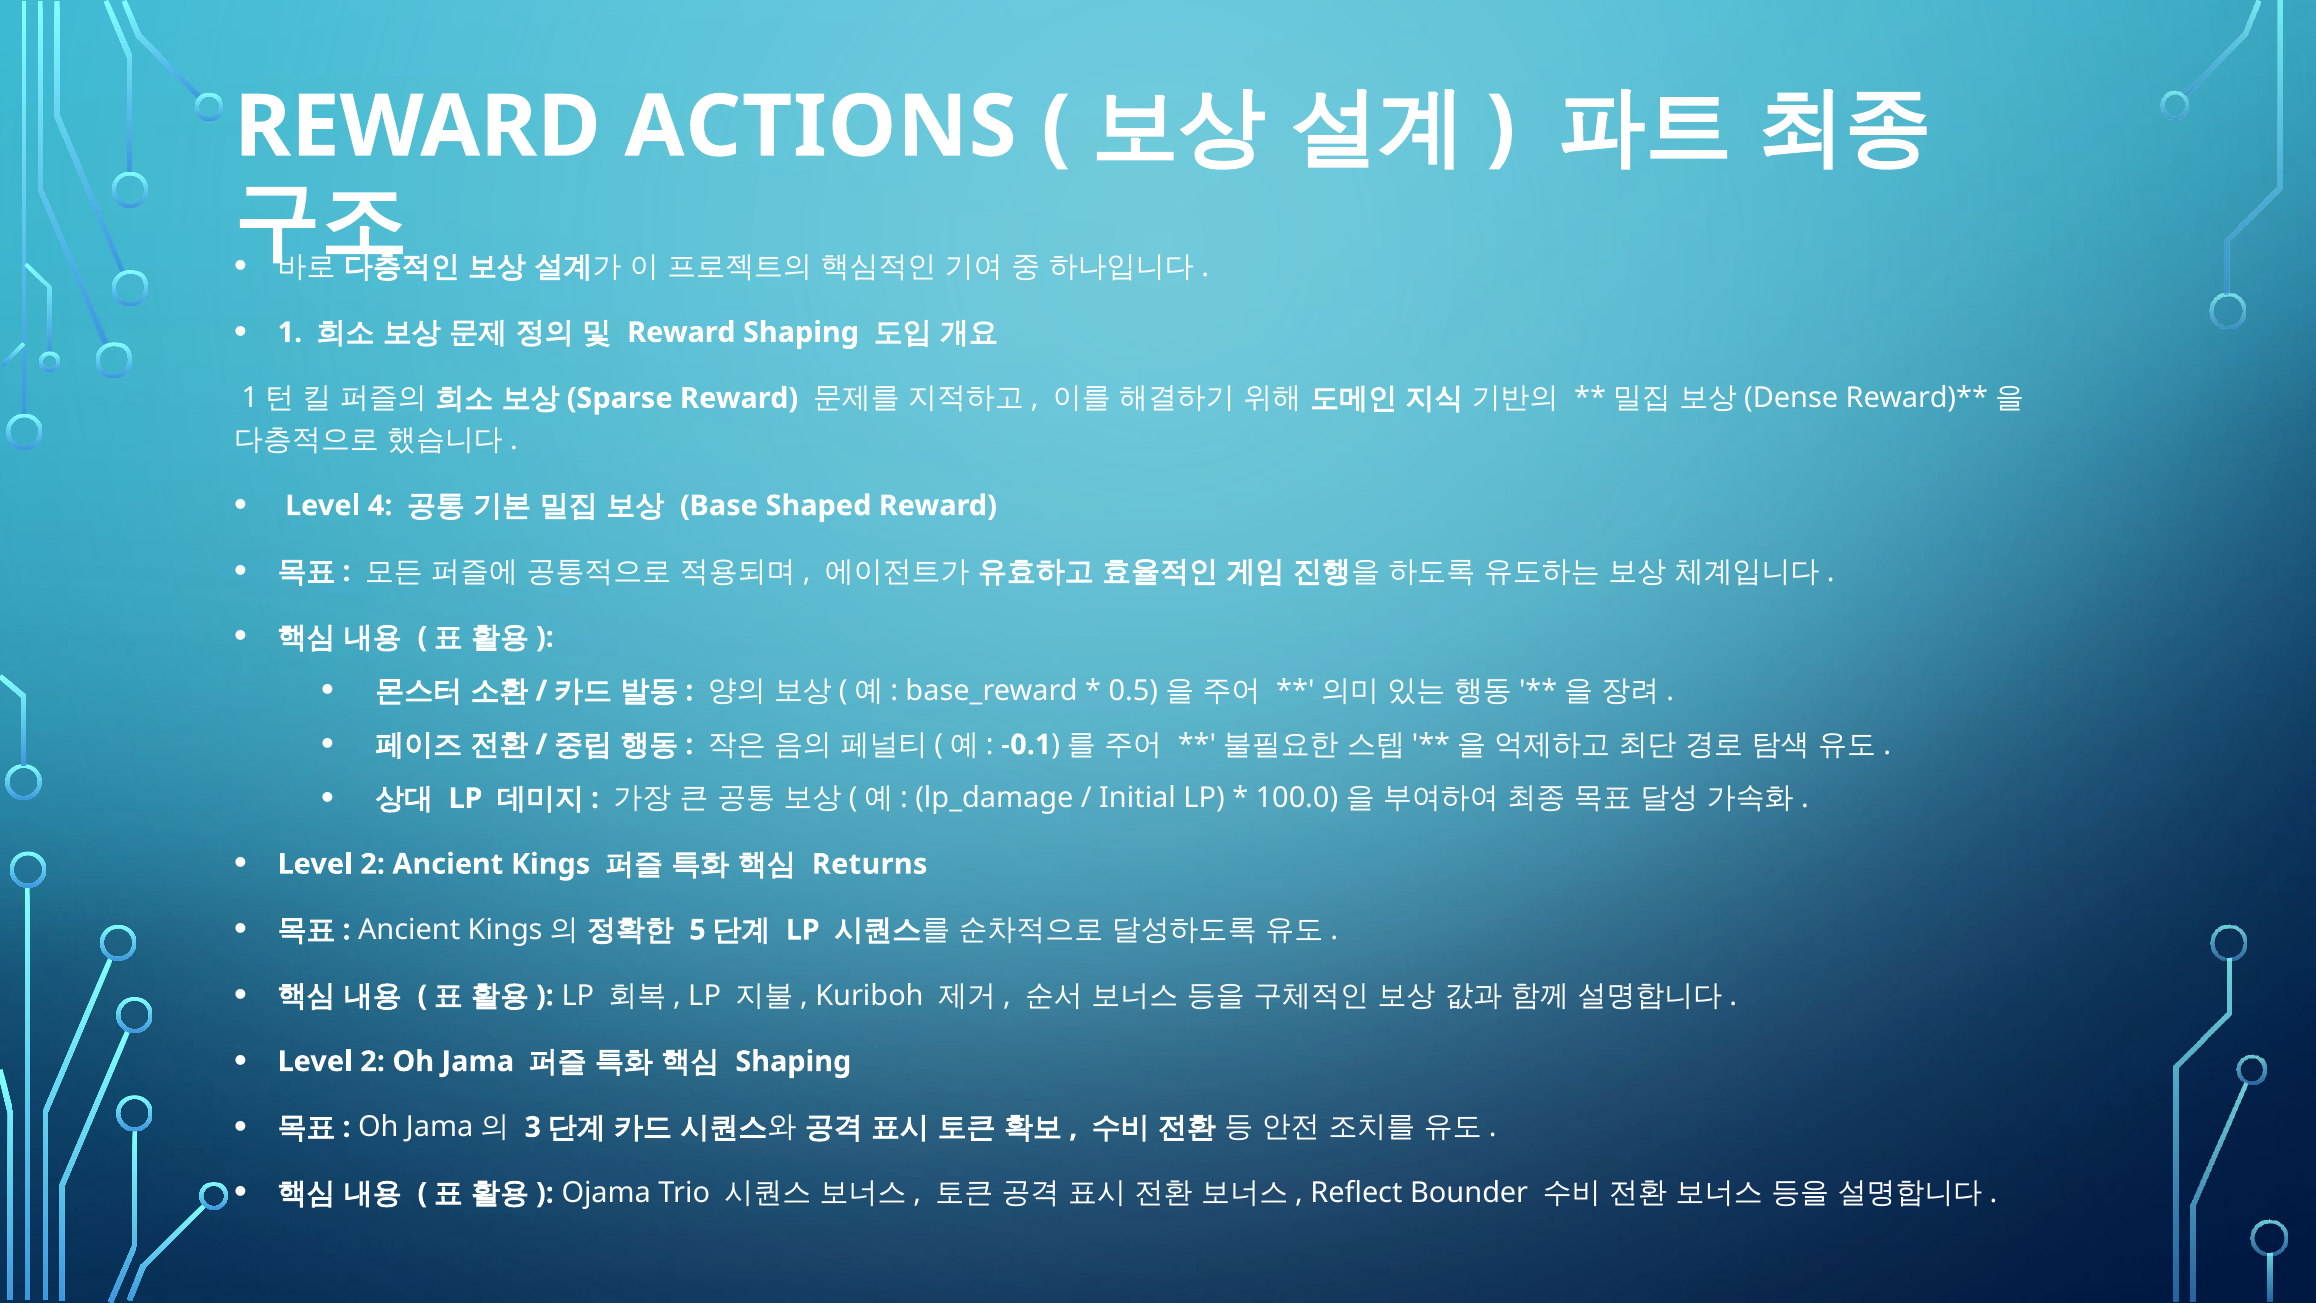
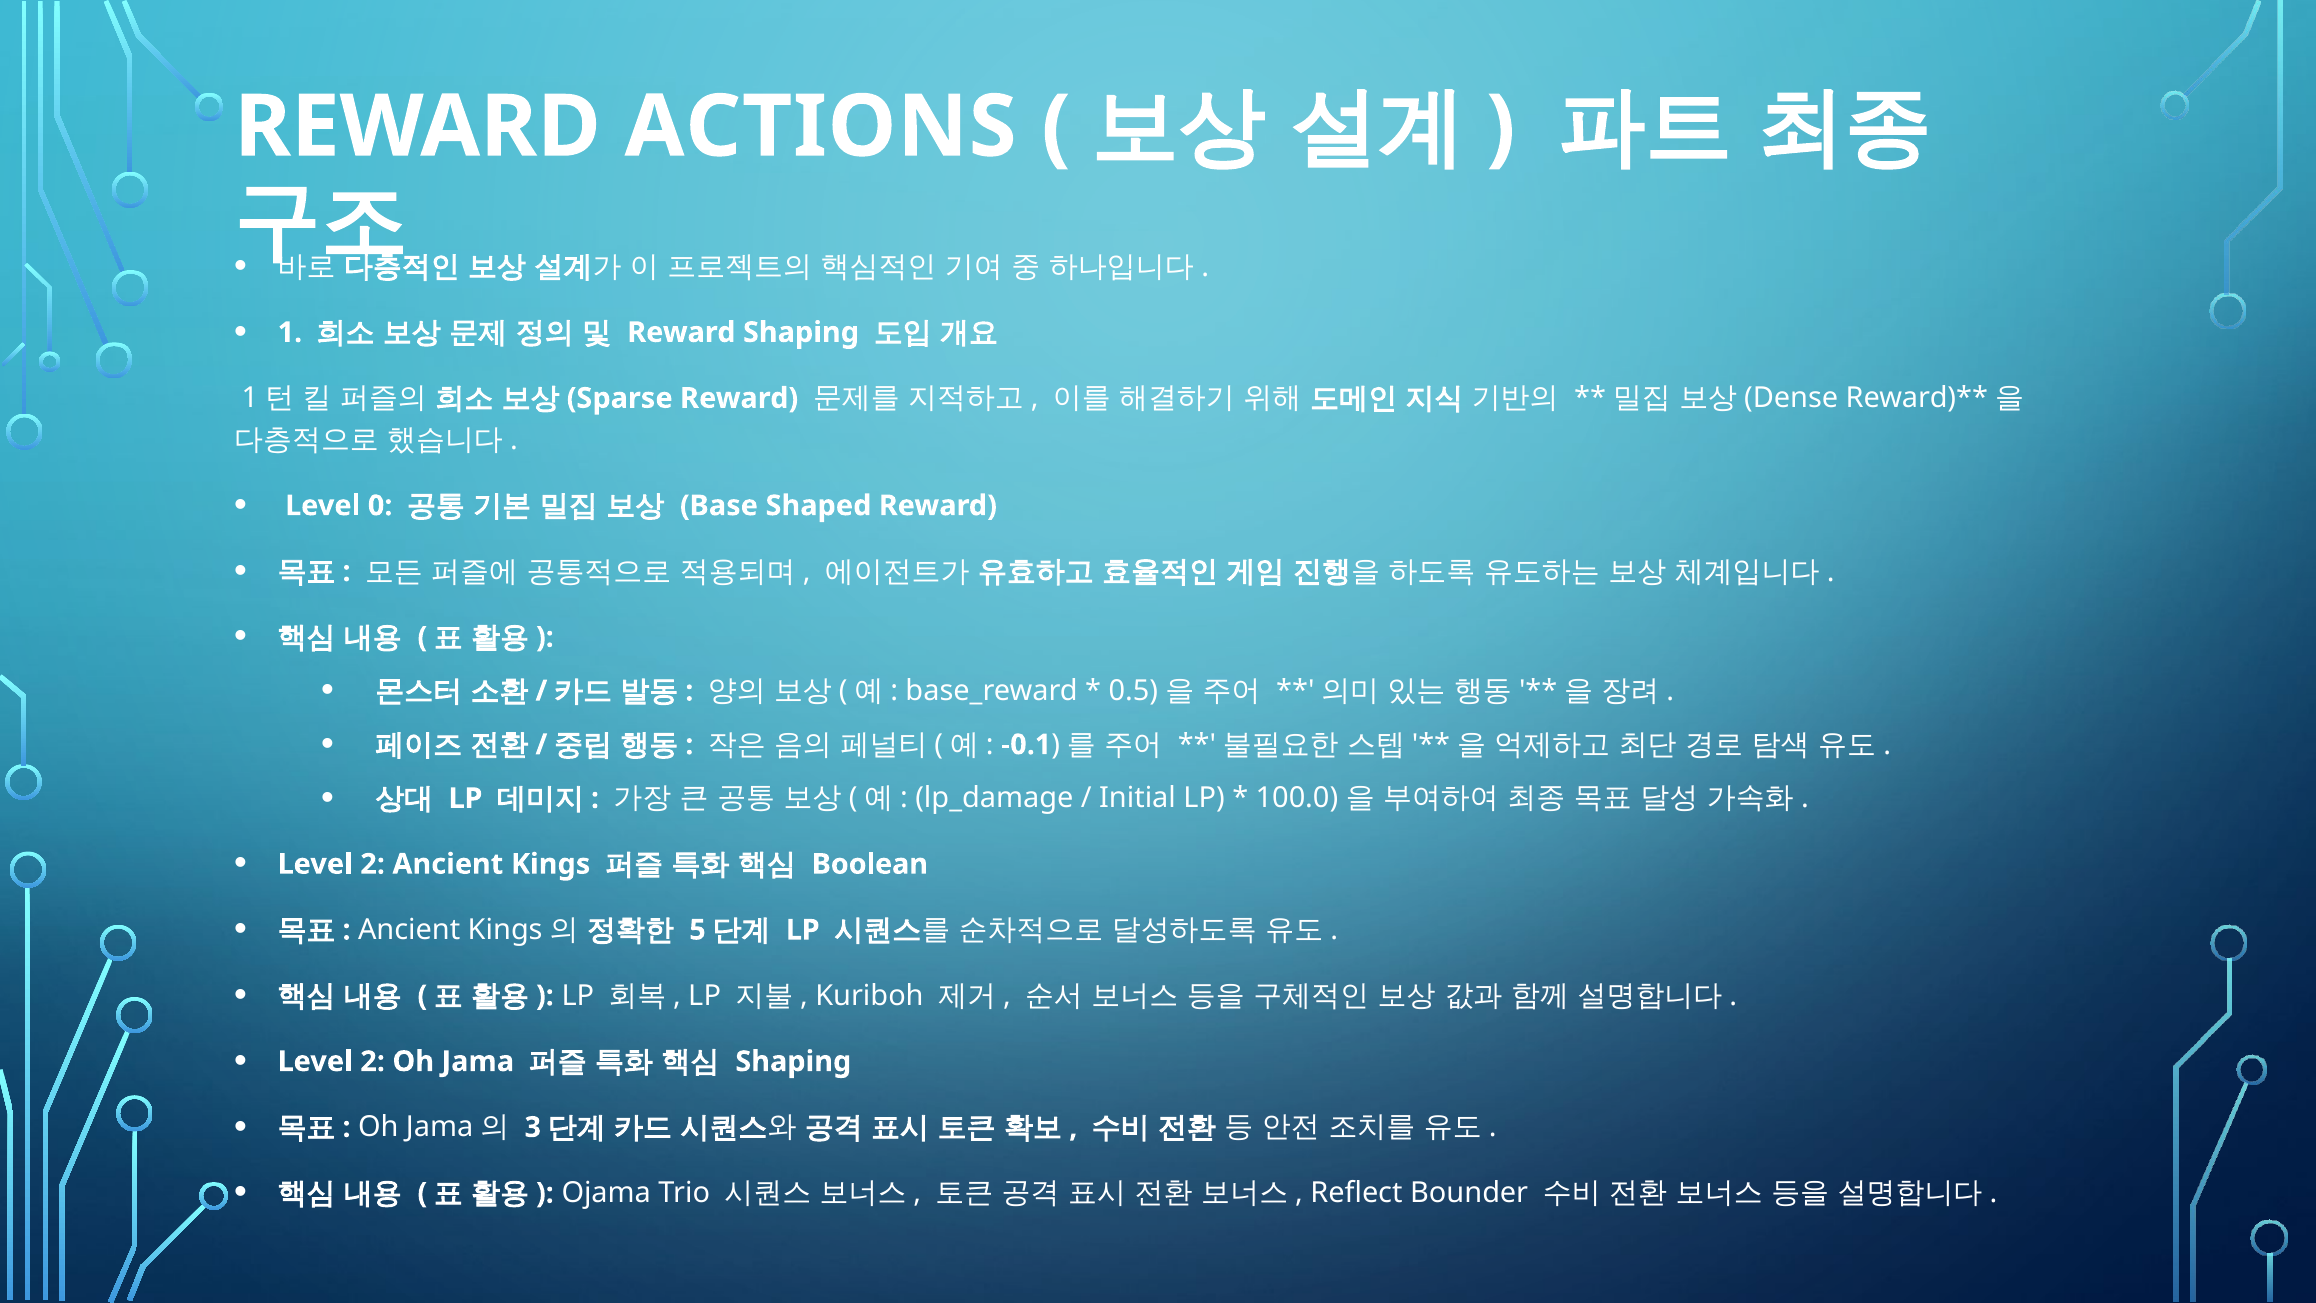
4: 4 -> 0
Returns: Returns -> Boolean
